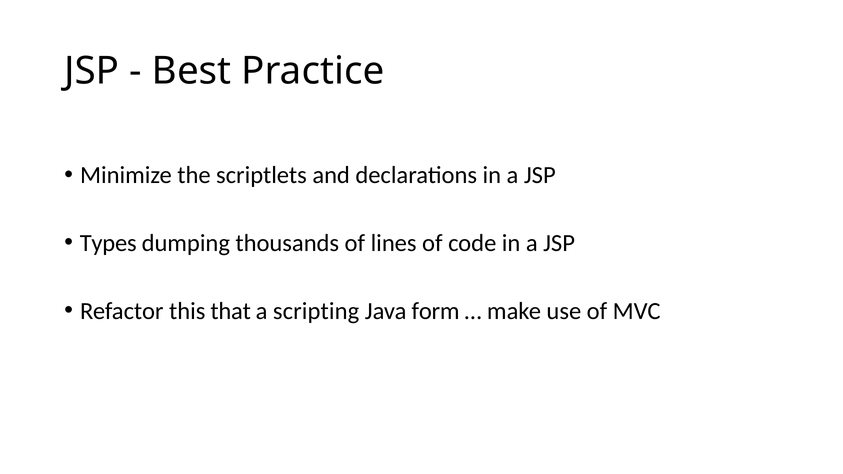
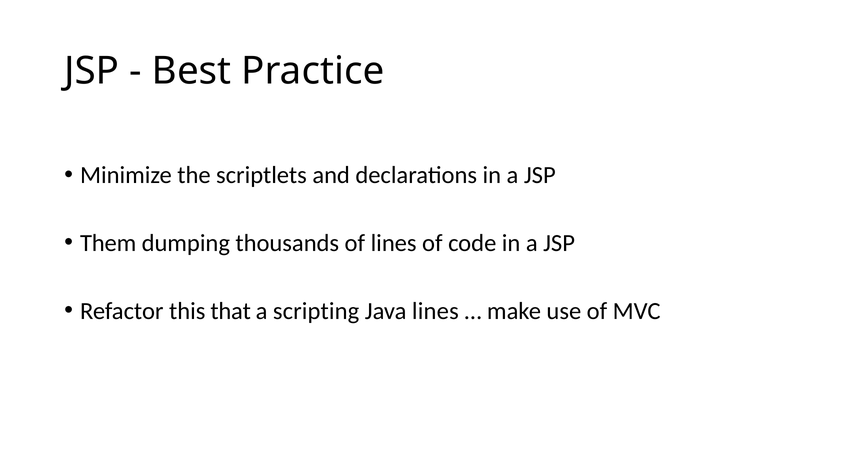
Types: Types -> Them
Java form: form -> lines
